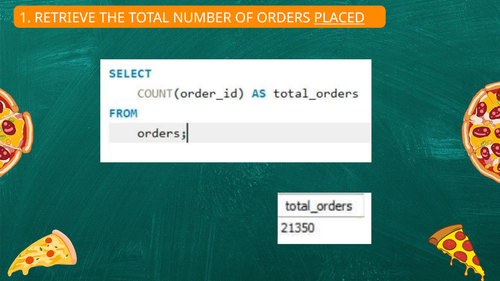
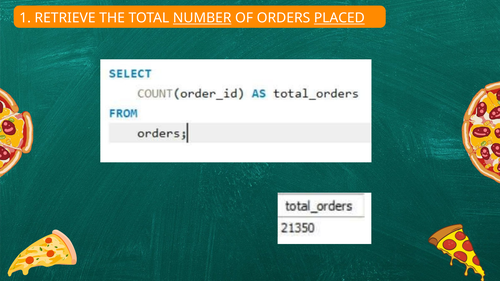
NUMBER underline: none -> present
